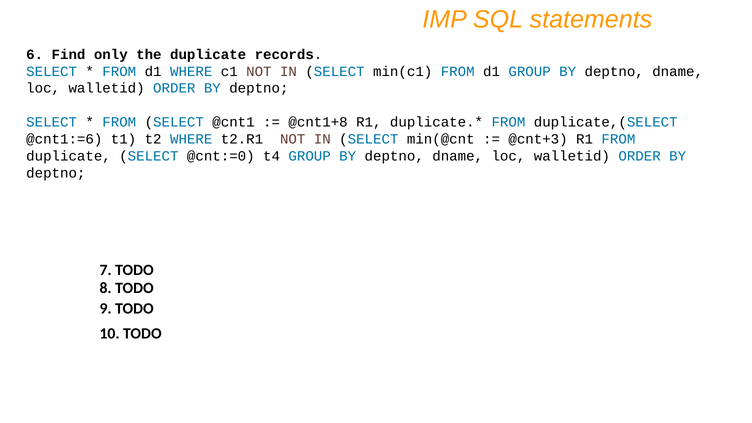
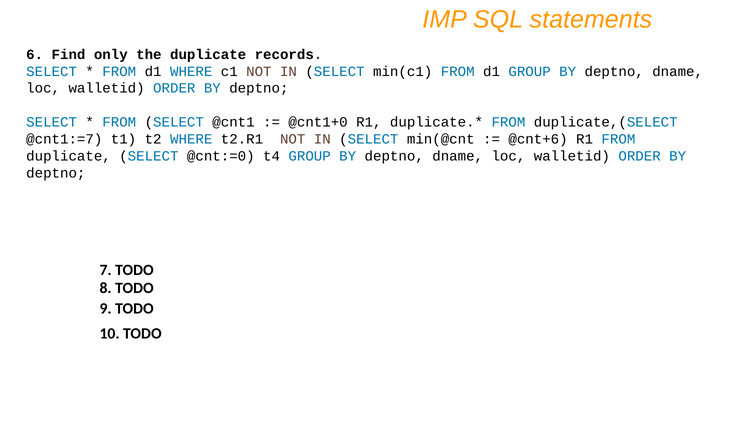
@cnt1+8: @cnt1+8 -> @cnt1+0
@cnt1:=6: @cnt1:=6 -> @cnt1:=7
@cnt+3: @cnt+3 -> @cnt+6
